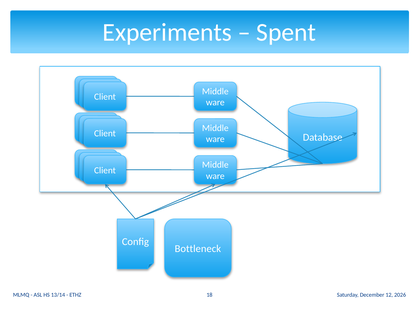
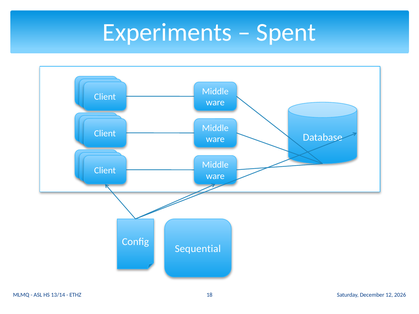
Bottleneck: Bottleneck -> Sequential
